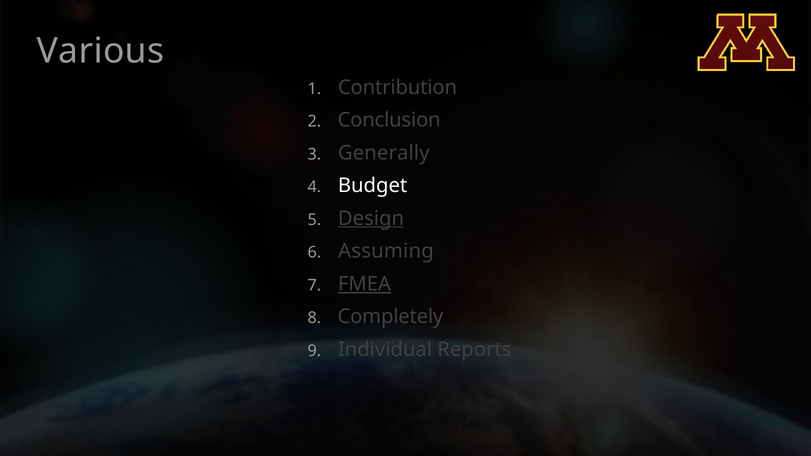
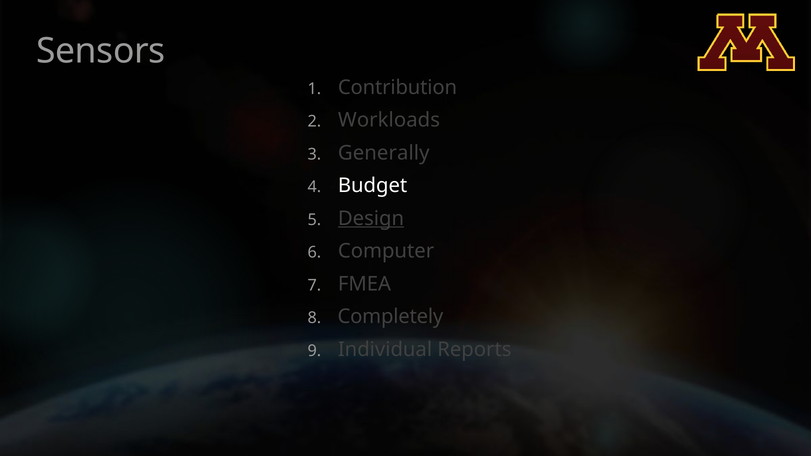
Various: Various -> Sensors
Conclusion: Conclusion -> Workloads
Assuming: Assuming -> Computer
FMEA underline: present -> none
